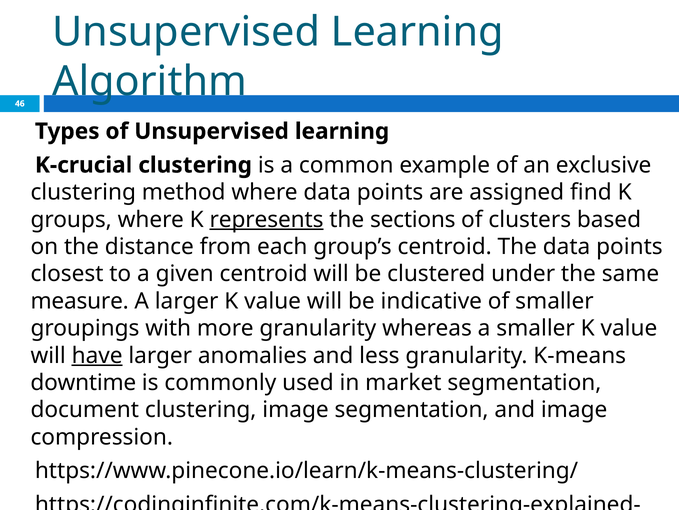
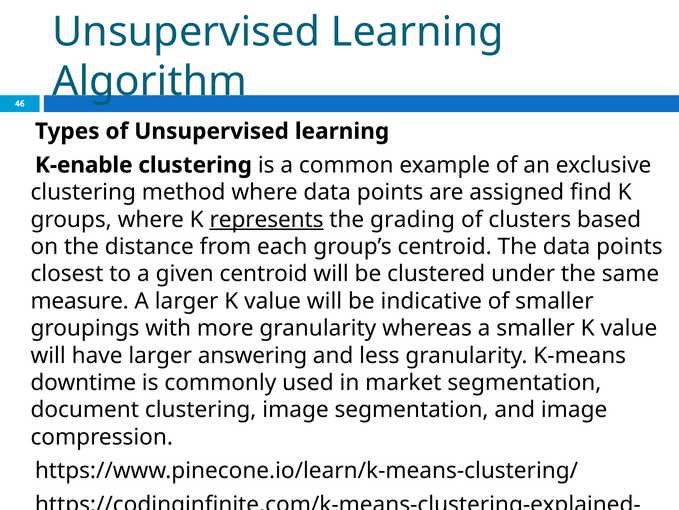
K-crucial: K-crucial -> K-enable
sections: sections -> grading
have underline: present -> none
anomalies: anomalies -> answering
